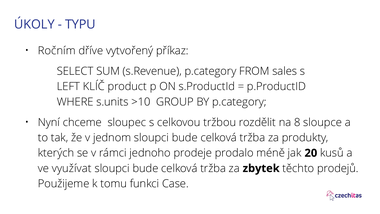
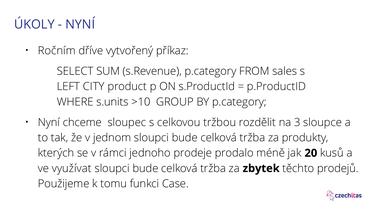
TYPU at (80, 24): TYPU -> NYNÍ
KLÍČ: KLÍČ -> CITY
8: 8 -> 3
